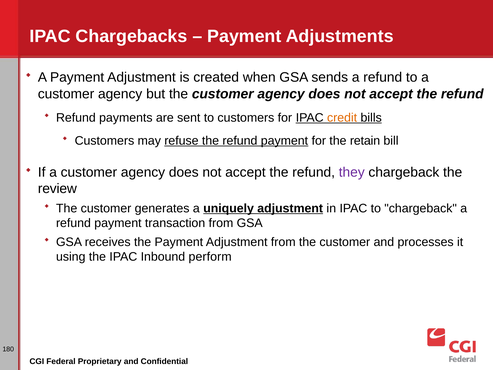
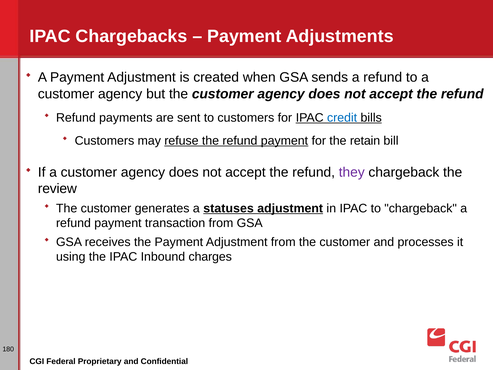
credit colour: orange -> blue
uniquely: uniquely -> statuses
perform: perform -> charges
